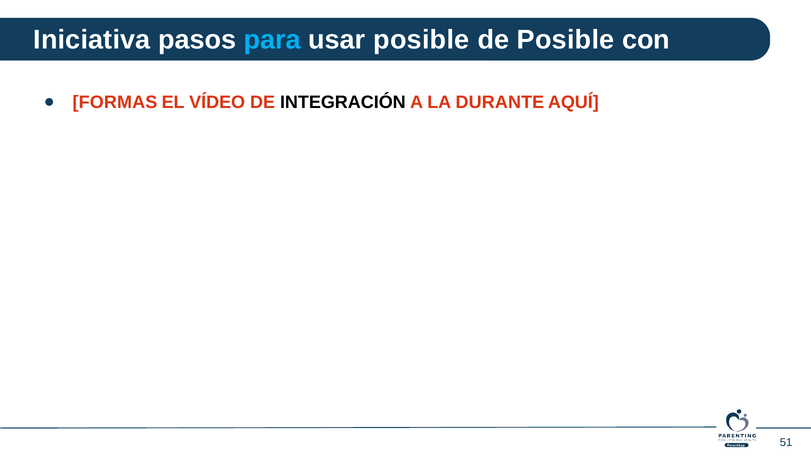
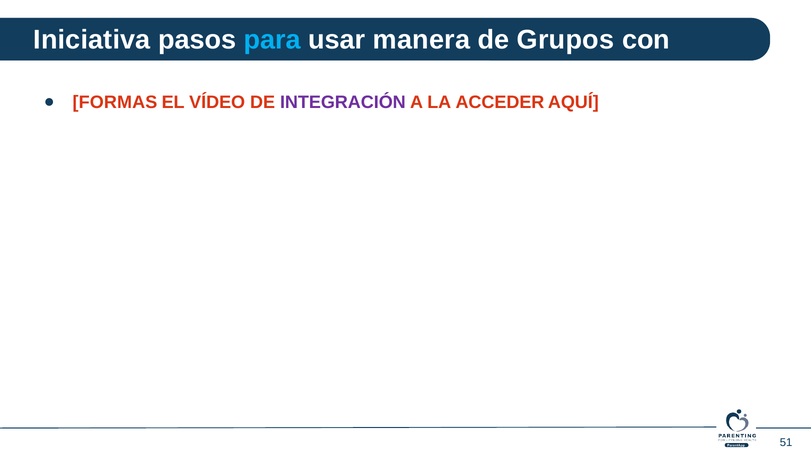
usar posible: posible -> manera
de Posible: Posible -> Grupos
INTEGRACIÓN colour: black -> purple
DURANTE: DURANTE -> ACCEDER
